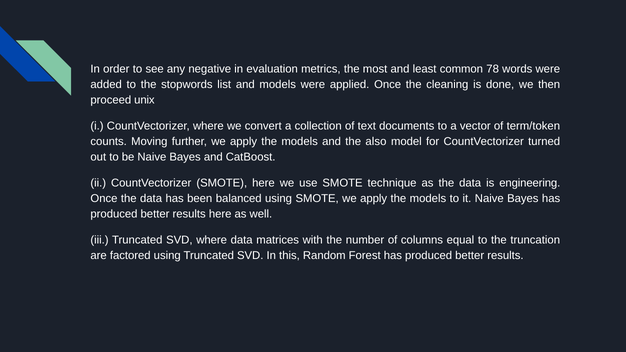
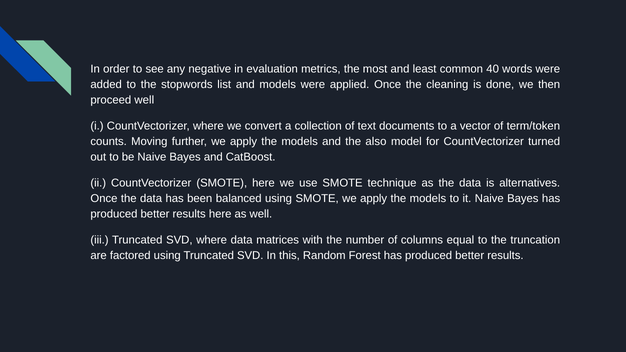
78: 78 -> 40
proceed unix: unix -> well
engineering: engineering -> alternatives
